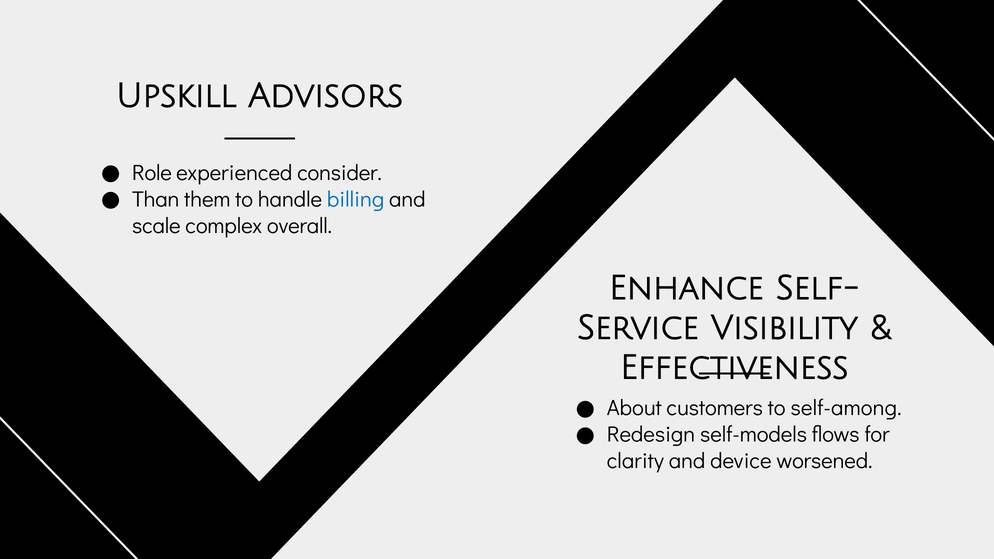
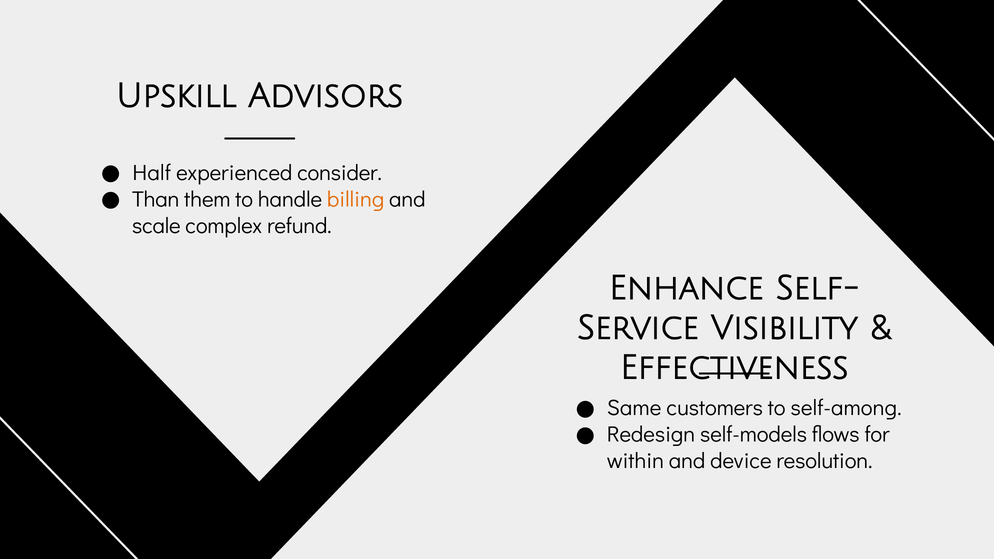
Role: Role -> Half
billing colour: blue -> orange
overall: overall -> refund
About: About -> Same
clarity: clarity -> within
worsened: worsened -> resolution
